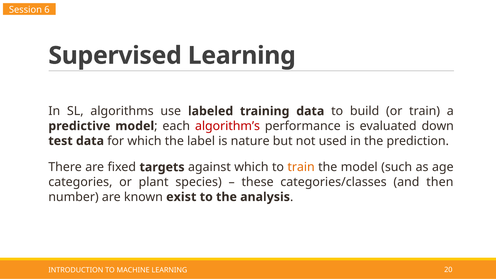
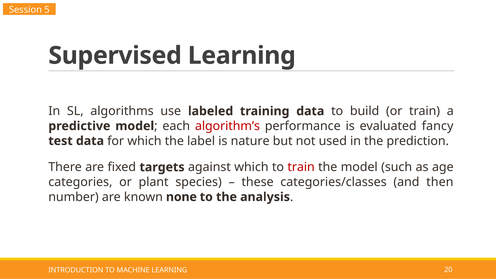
6: 6 -> 5
down: down -> fancy
train at (301, 167) colour: orange -> red
exist: exist -> none
